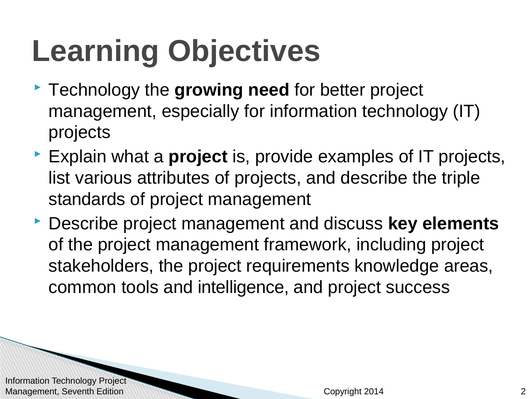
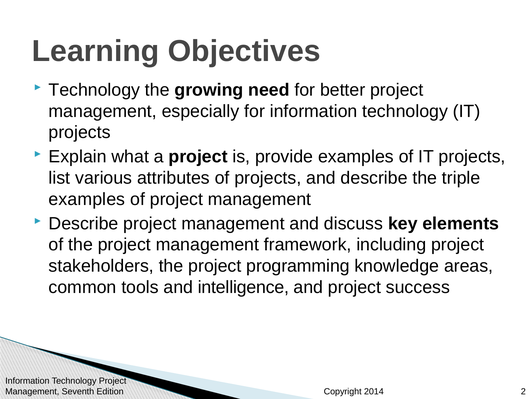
standards at (87, 199): standards -> examples
requirements: requirements -> programming
